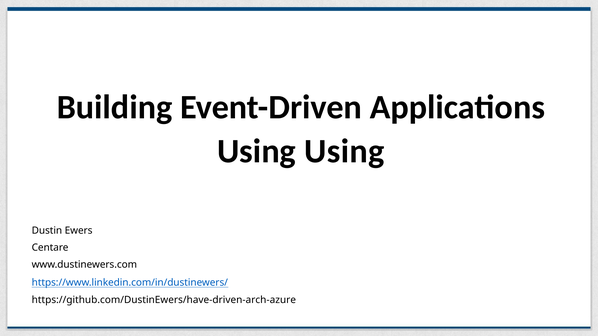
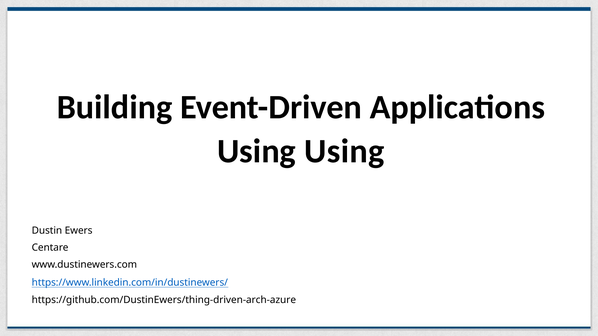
https://github.com/DustinEwers/have-driven-arch-azure: https://github.com/DustinEwers/have-driven-arch-azure -> https://github.com/DustinEwers/thing-driven-arch-azure
